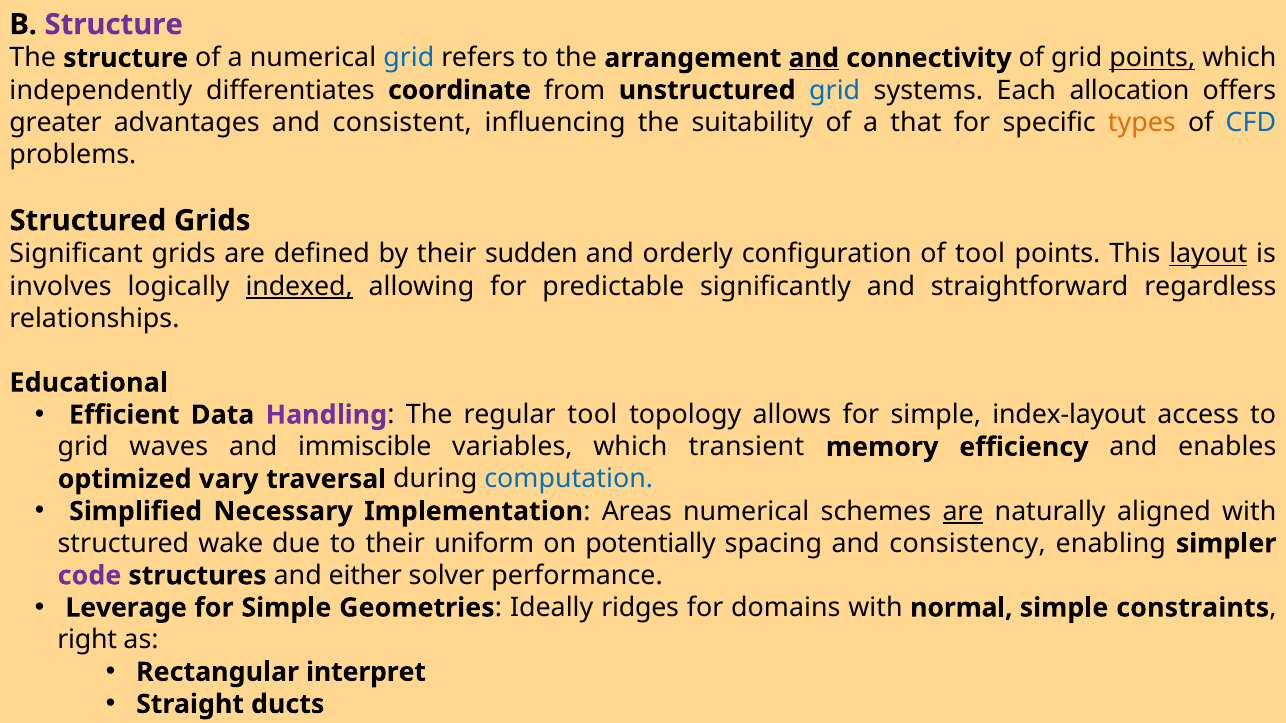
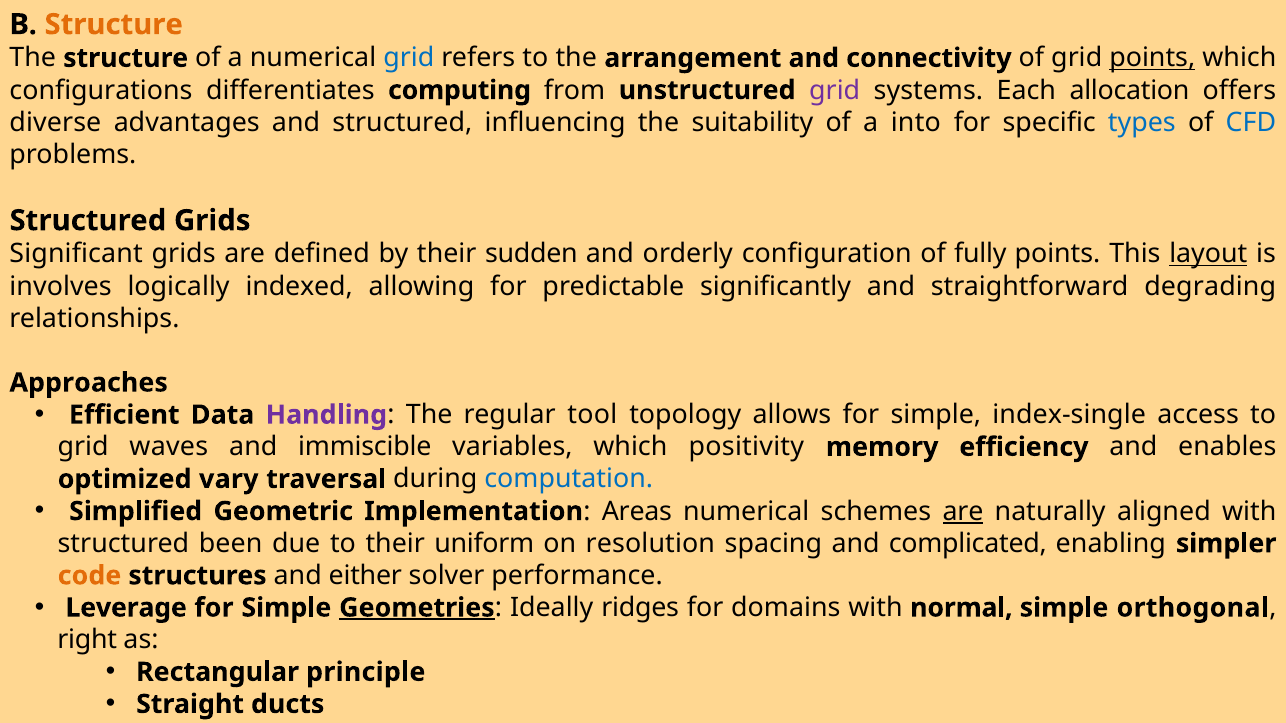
Structure at (114, 24) colour: purple -> orange
and at (814, 58) underline: present -> none
independently: independently -> configurations
differentiates coordinate: coordinate -> computing
grid at (835, 90) colour: blue -> purple
greater: greater -> diverse
and consistent: consistent -> structured
that: that -> into
types colour: orange -> blue
of tool: tool -> fully
indexed underline: present -> none
regardless: regardless -> degrading
Educational: Educational -> Approaches
index-layout: index-layout -> index-single
transient: transient -> positivity
Necessary: Necessary -> Geometric
wake: wake -> been
potentially: potentially -> resolution
consistency: consistency -> complicated
code colour: purple -> orange
Geometries underline: none -> present
constraints: constraints -> orthogonal
interpret: interpret -> principle
